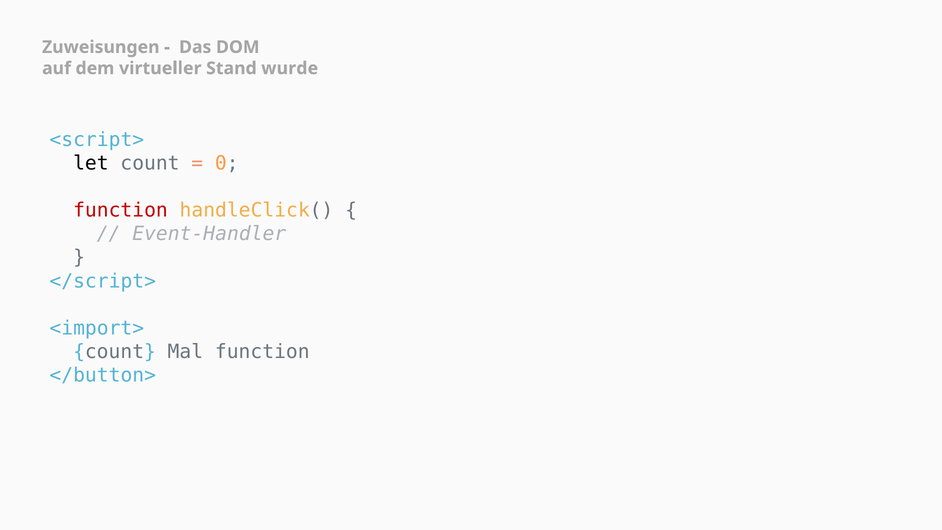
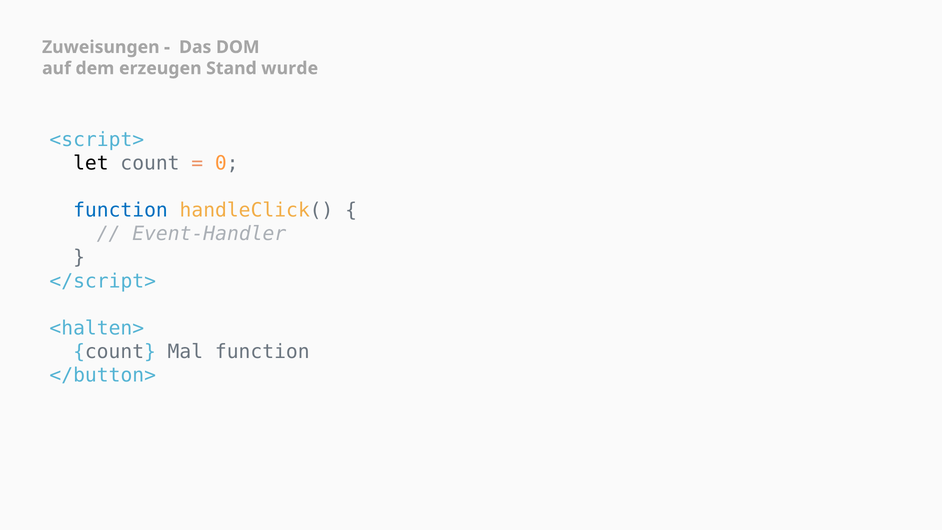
virtueller: virtueller -> erzeugen
function at (120, 210) colour: red -> blue
<import>: <import> -> <halten>
